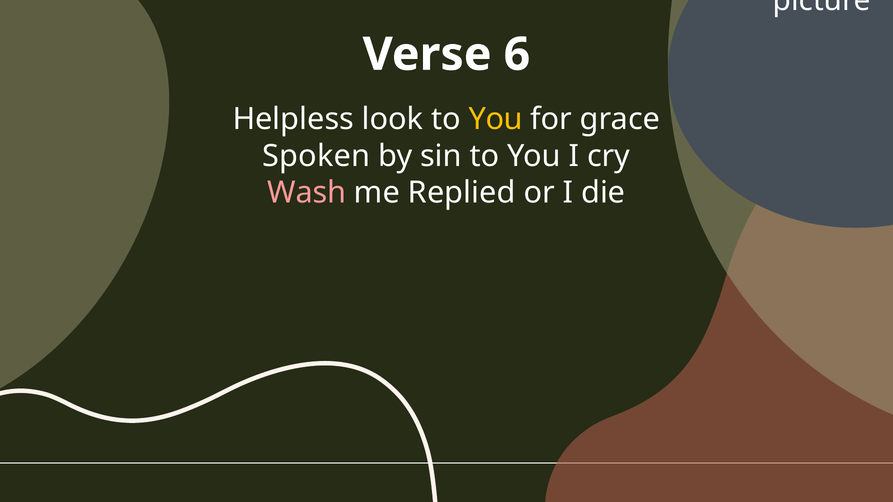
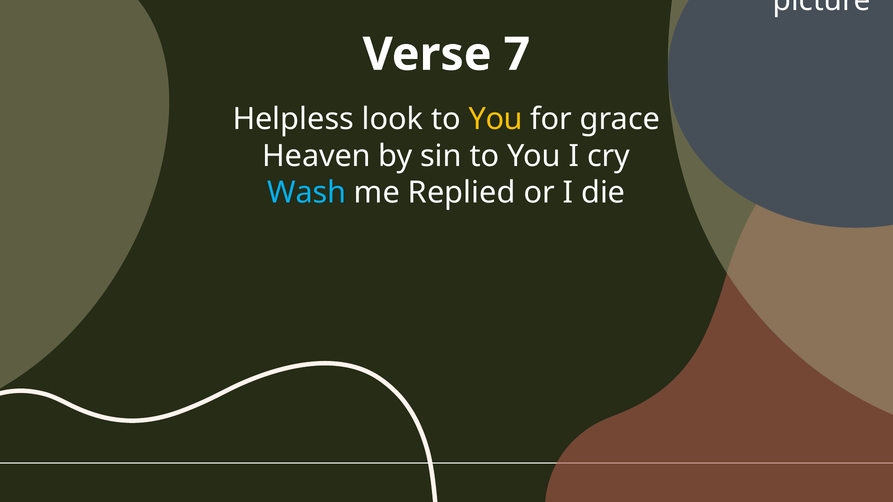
6: 6 -> 7
Spoken: Spoken -> Heaven
Wash colour: pink -> light blue
